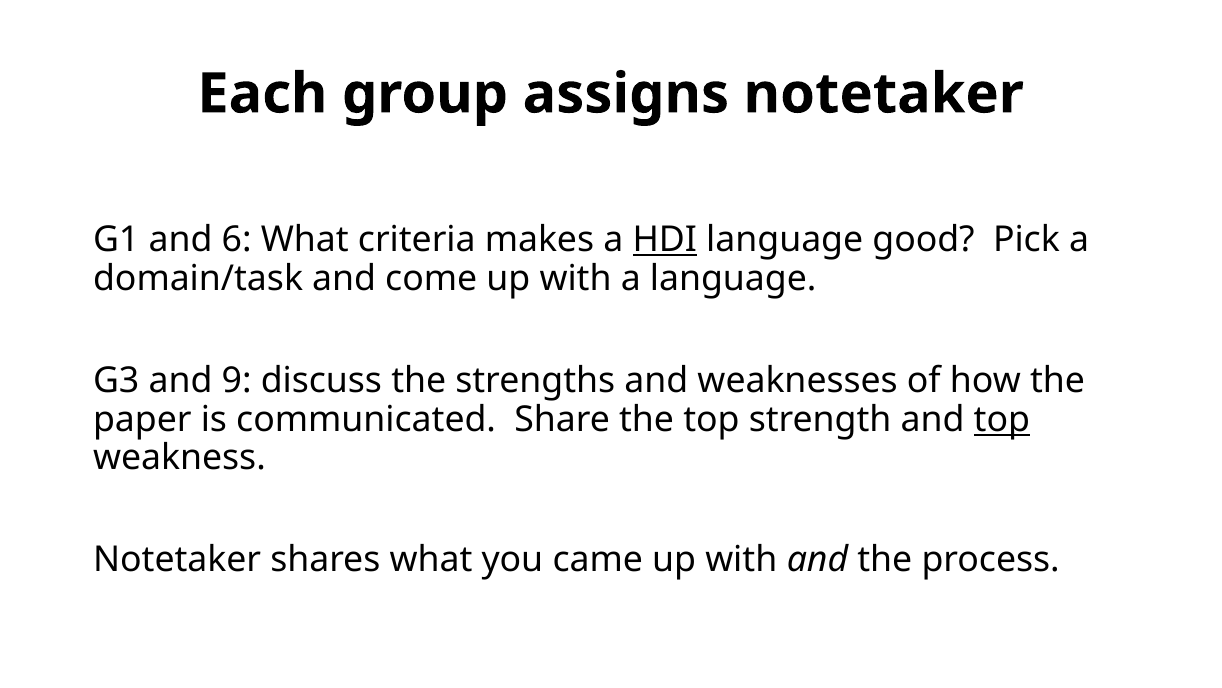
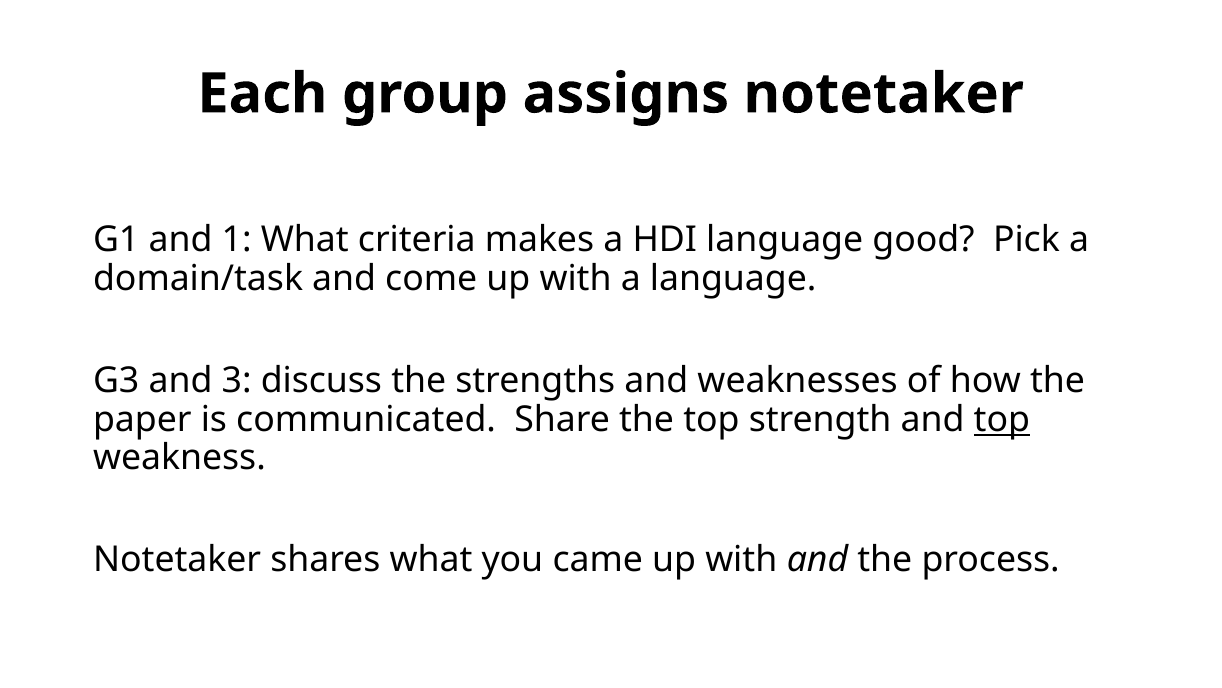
6: 6 -> 1
HDI underline: present -> none
9: 9 -> 3
